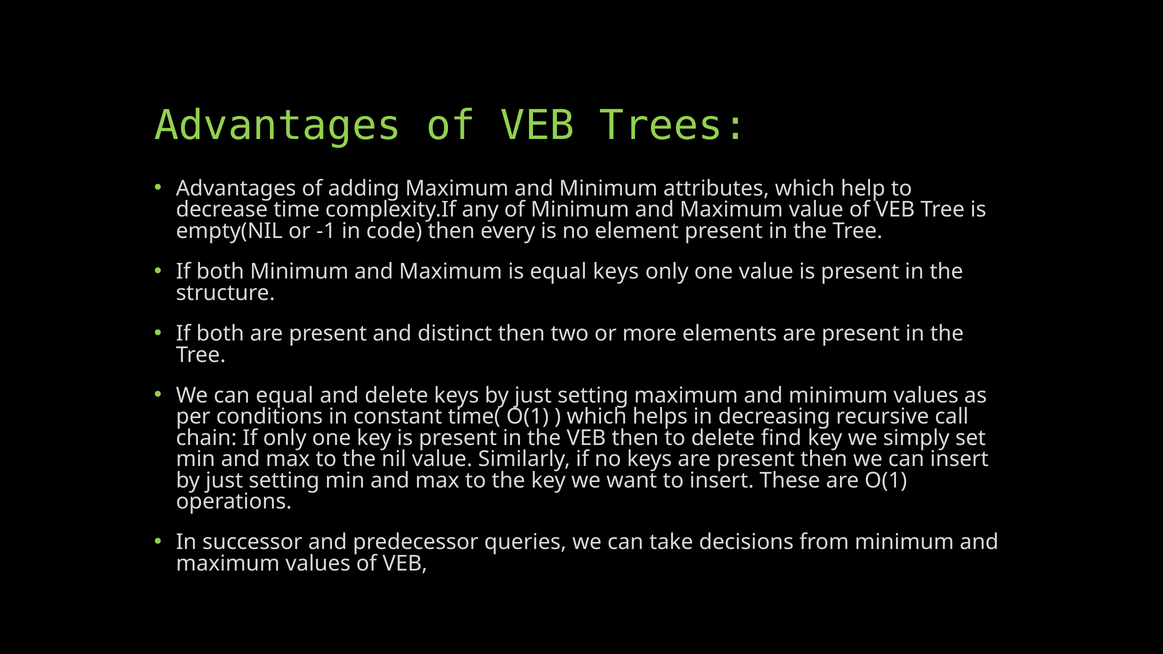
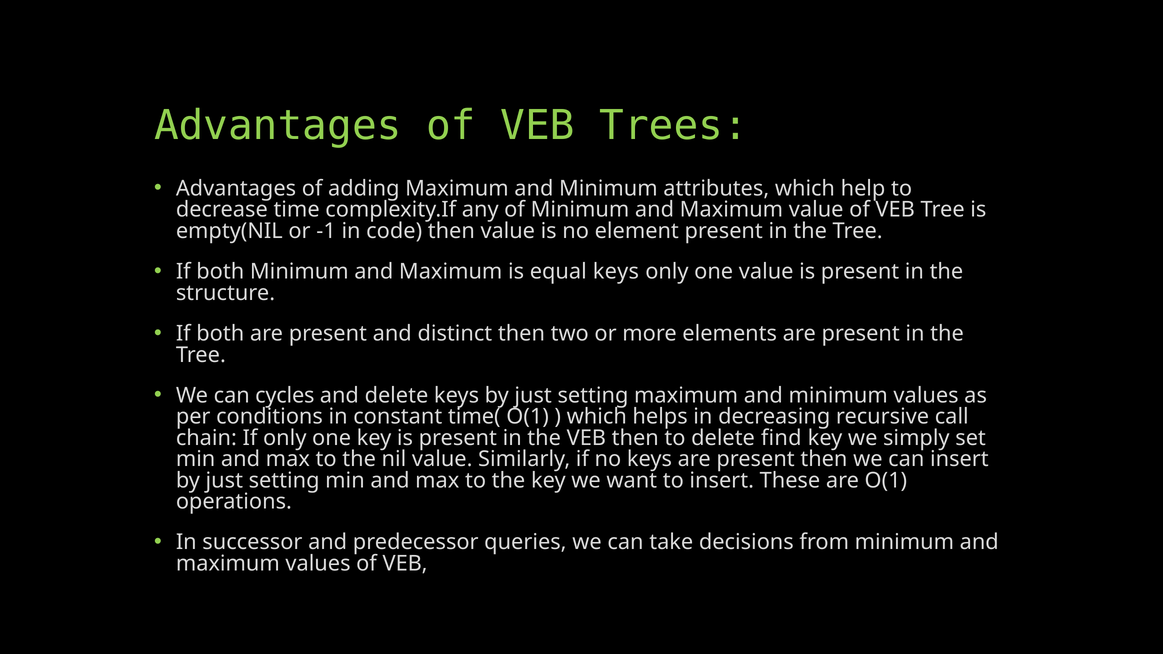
then every: every -> value
can equal: equal -> cycles
